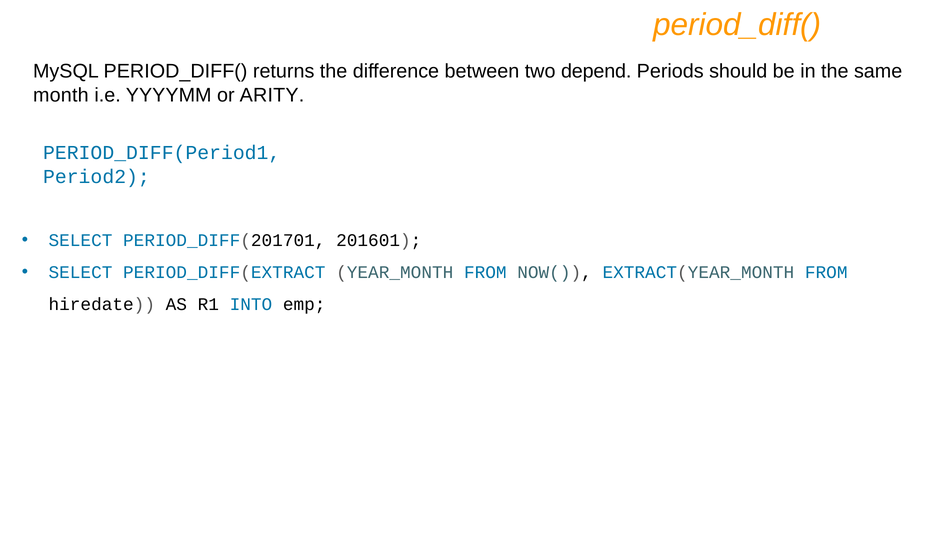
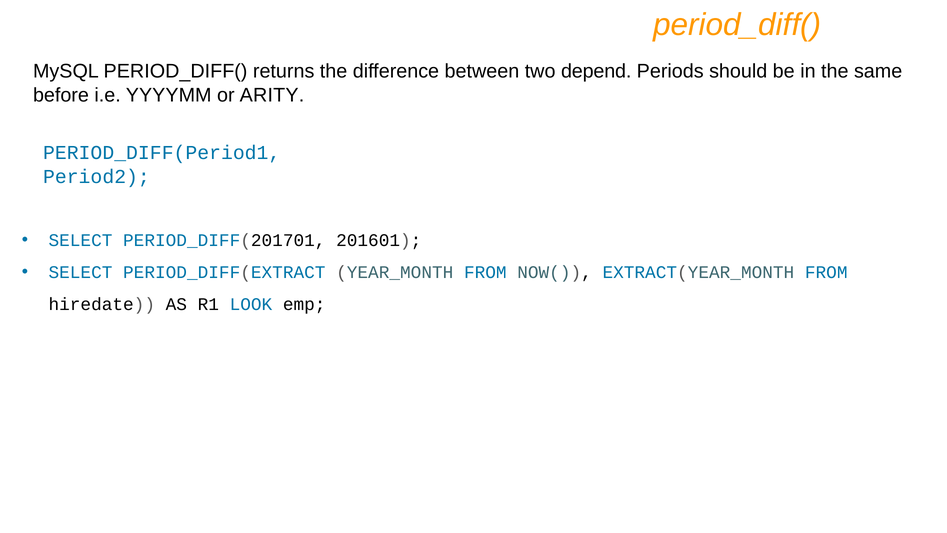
month: month -> before
INTO: INTO -> LOOK
